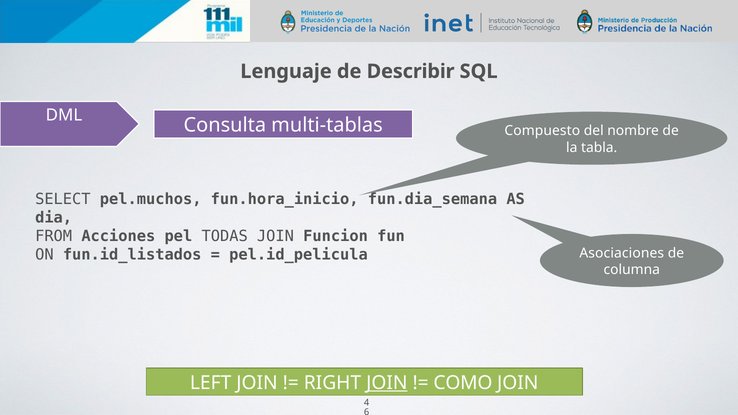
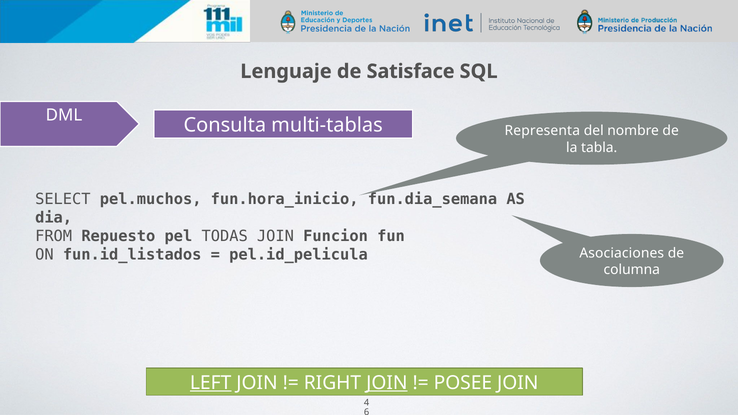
Describir: Describir -> Satisface
Compuesto: Compuesto -> Representa
Acciones: Acciones -> Repuesto
LEFT underline: none -> present
COMO: COMO -> POSEE
